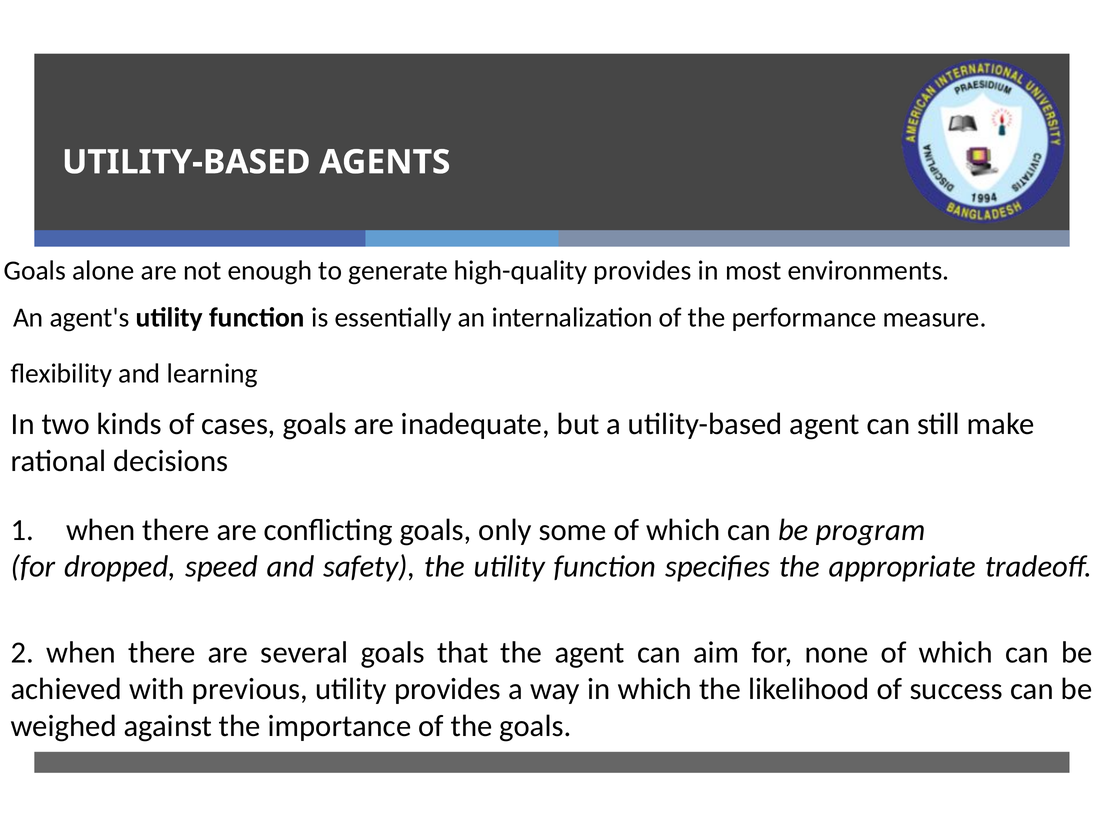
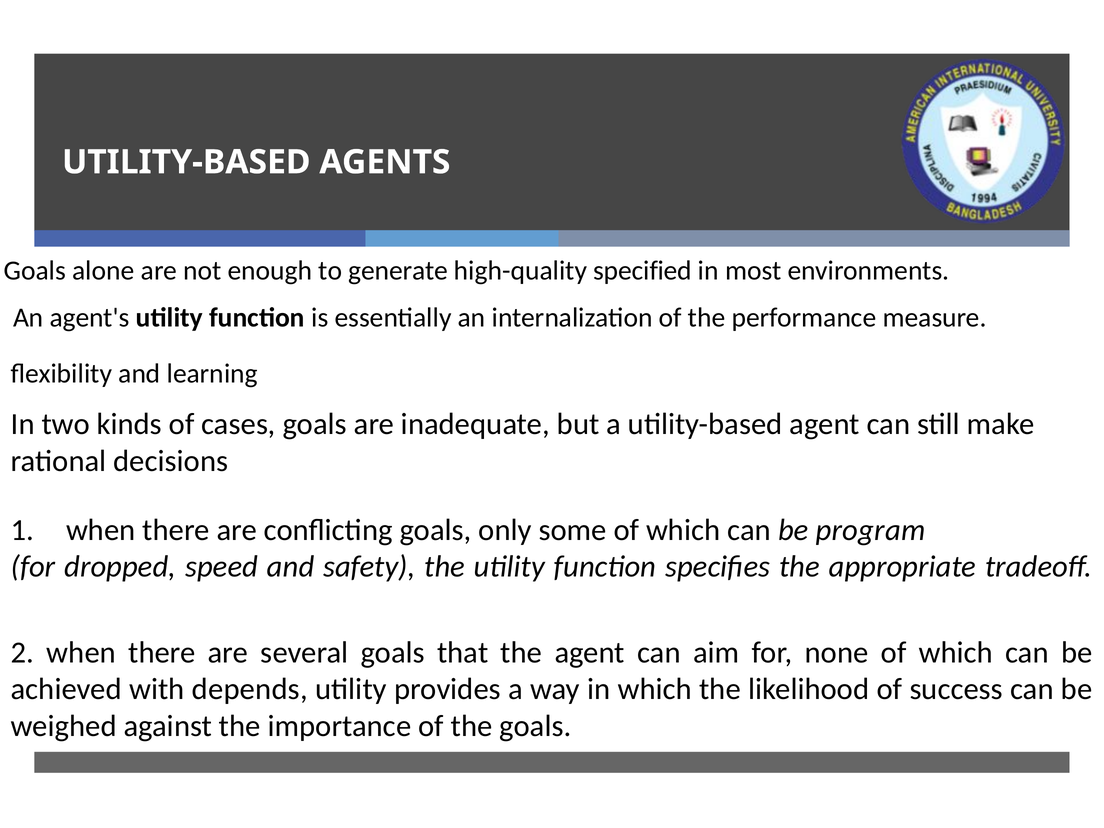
high-quality provides: provides -> specified
previous: previous -> depends
